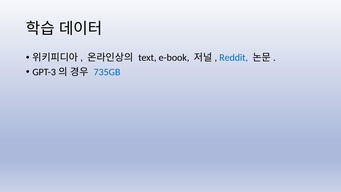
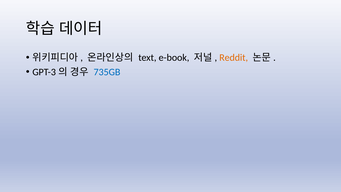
Reddit colour: blue -> orange
